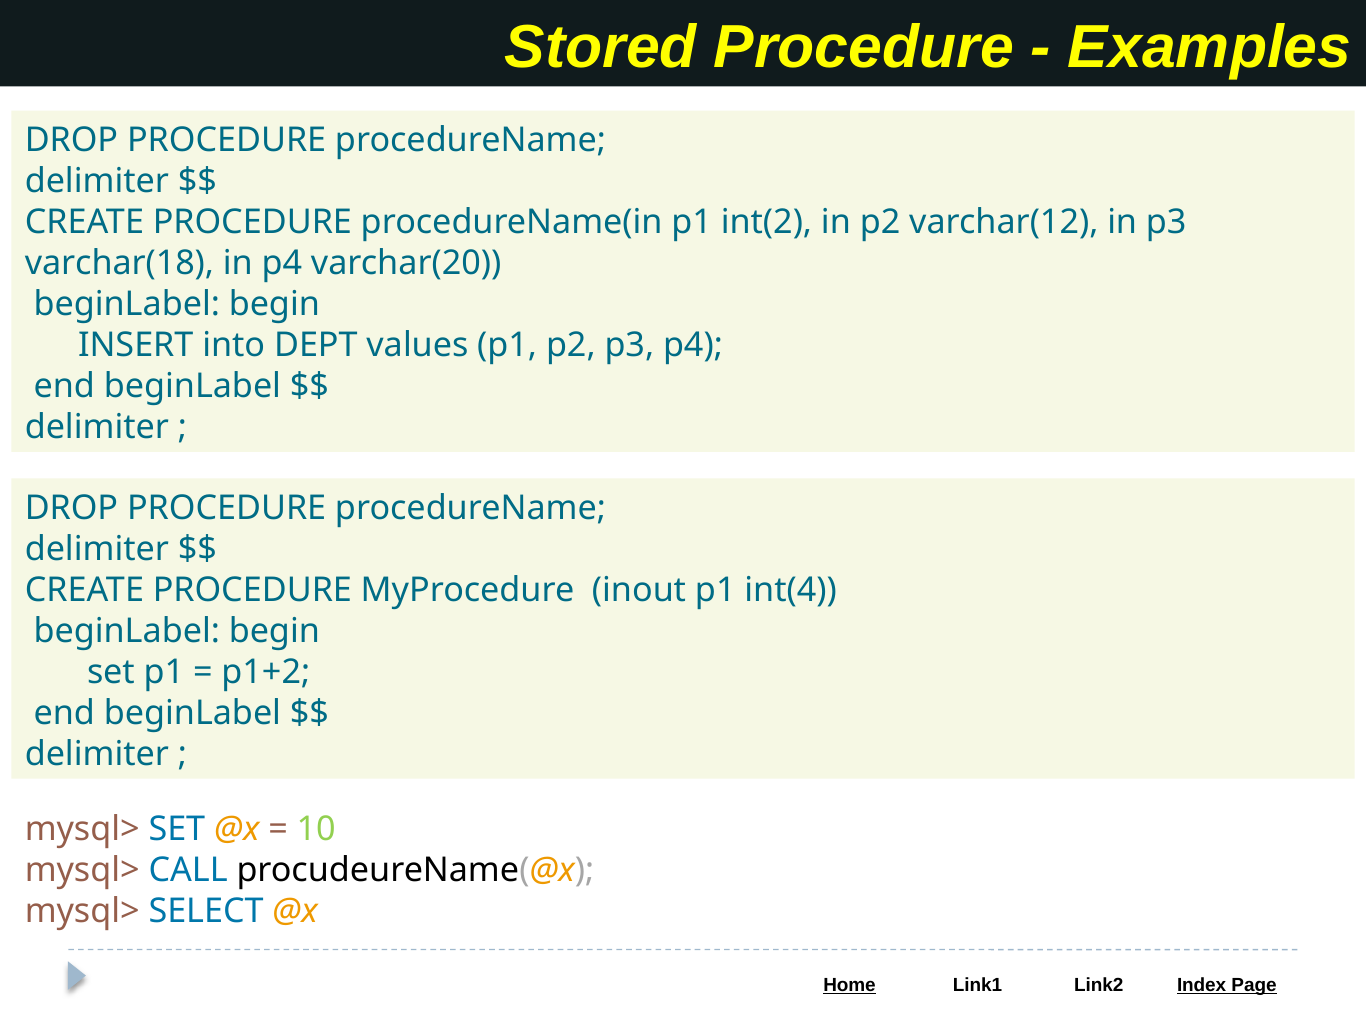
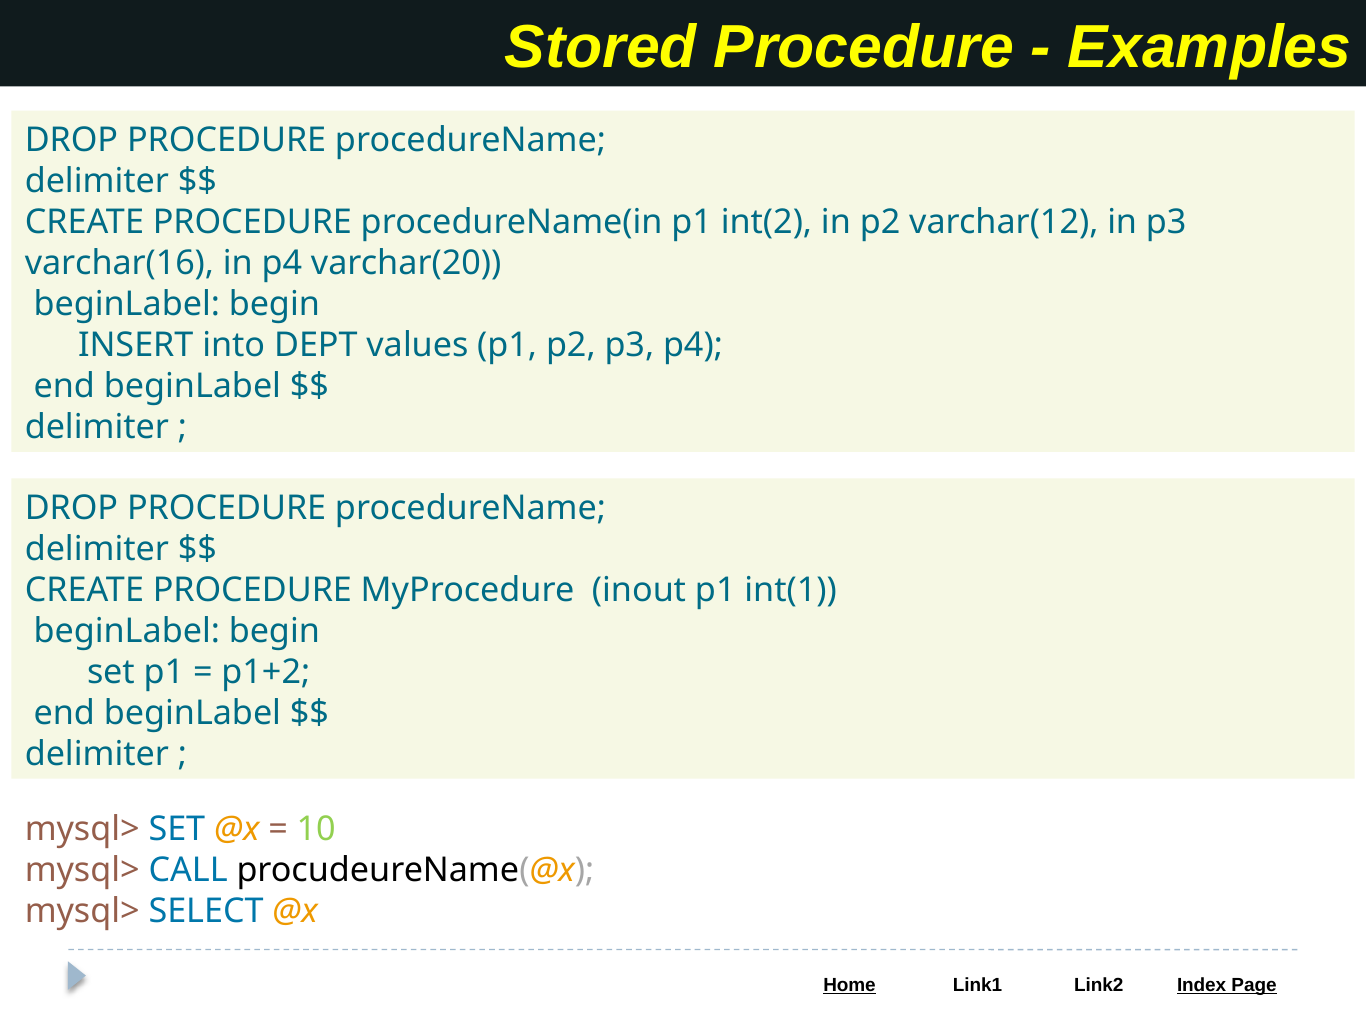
varchar(18: varchar(18 -> varchar(16
int(4: int(4 -> int(1
